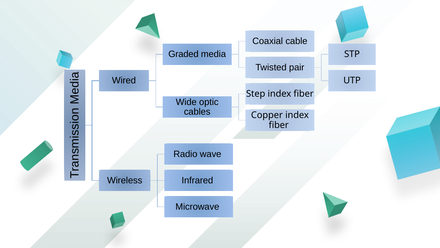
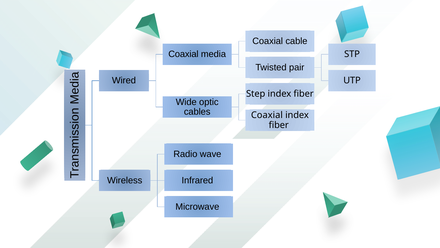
Graded at (183, 54): Graded -> Coaxial
Copper at (267, 115): Copper -> Coaxial
